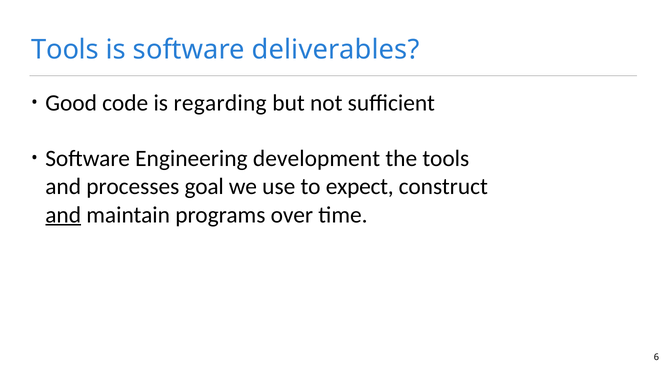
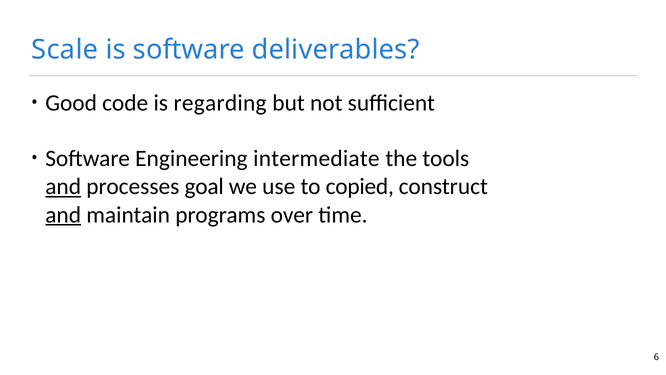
Tools at (65, 50): Tools -> Scale
development: development -> intermediate
and at (63, 187) underline: none -> present
expect: expect -> copied
